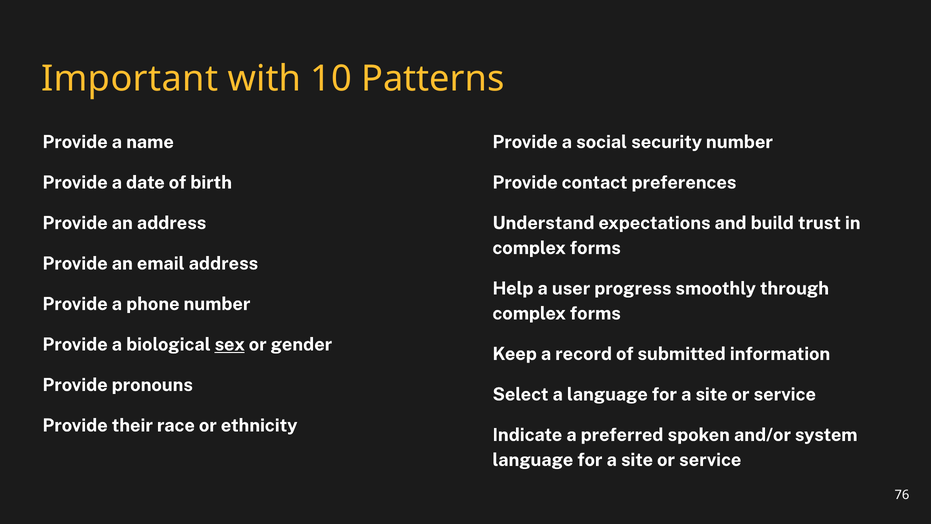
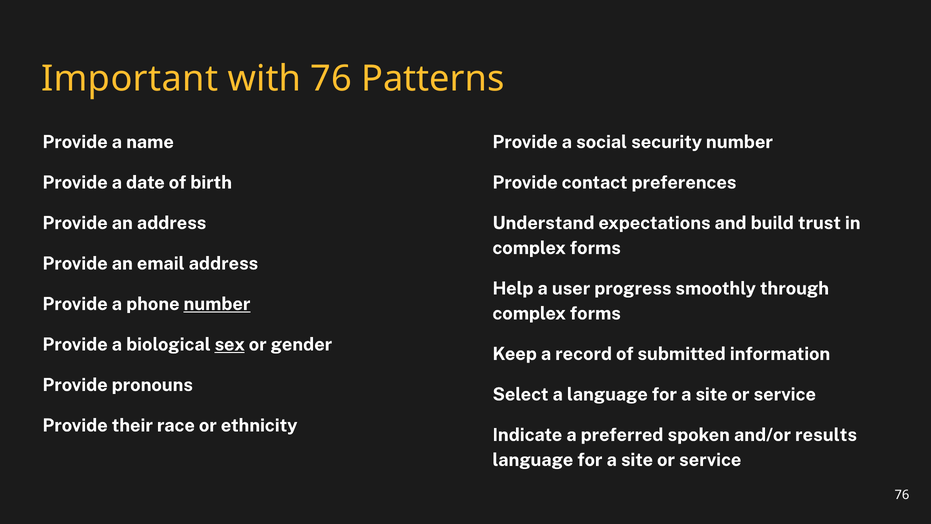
with 10: 10 -> 76
number at (217, 304) underline: none -> present
system: system -> results
